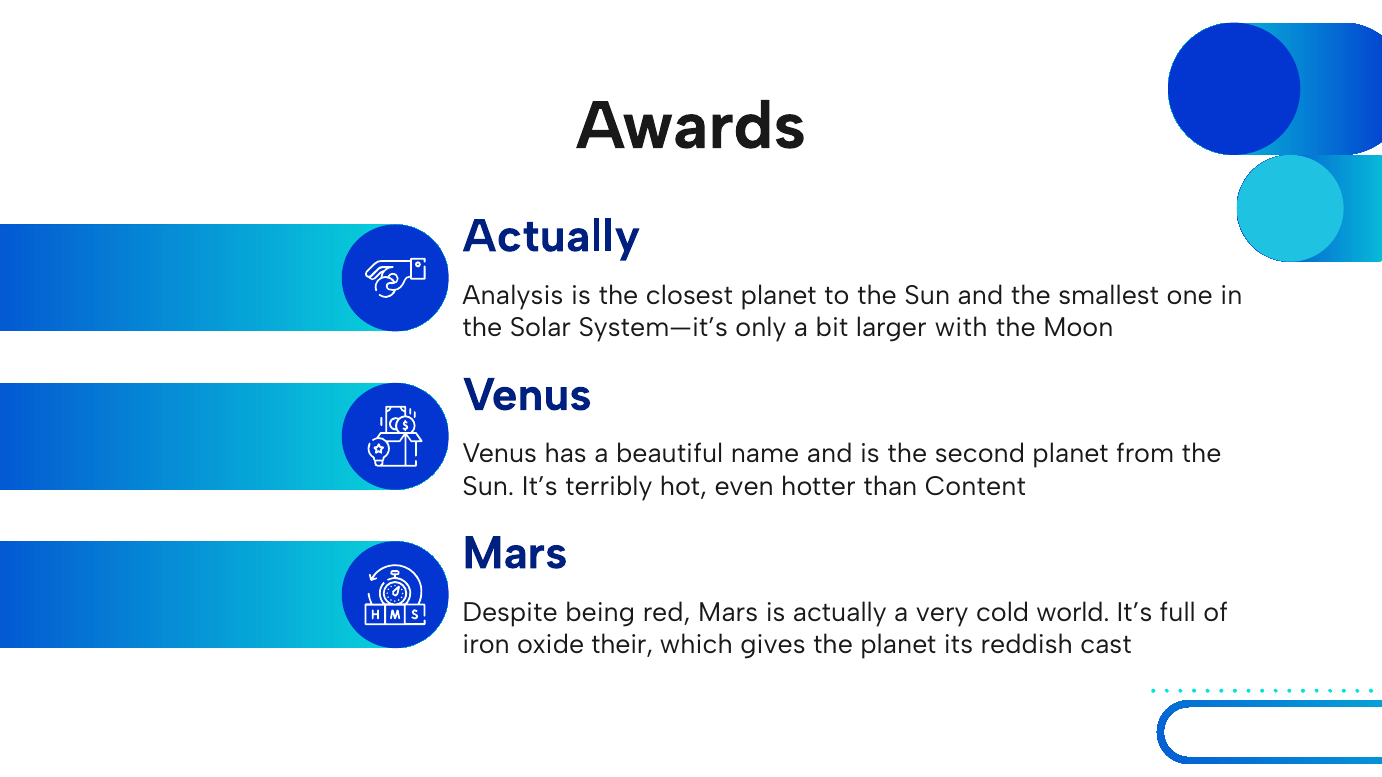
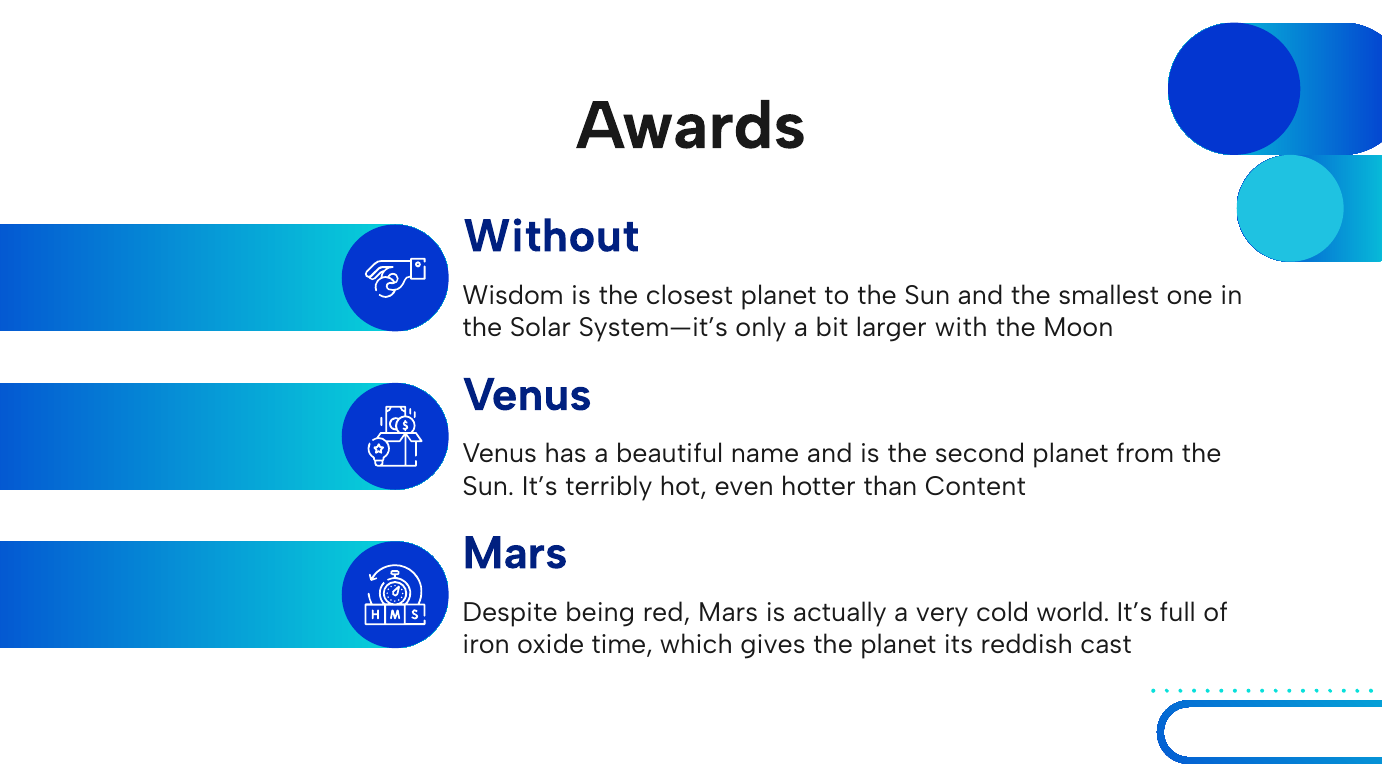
Actually at (551, 236): Actually -> Without
Analysis: Analysis -> Wisdom
their: their -> time
